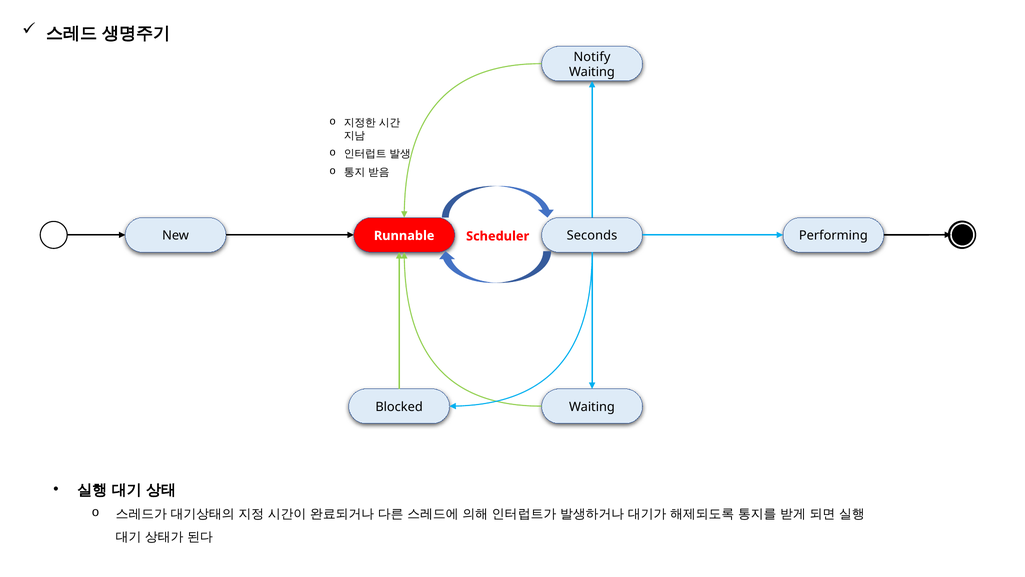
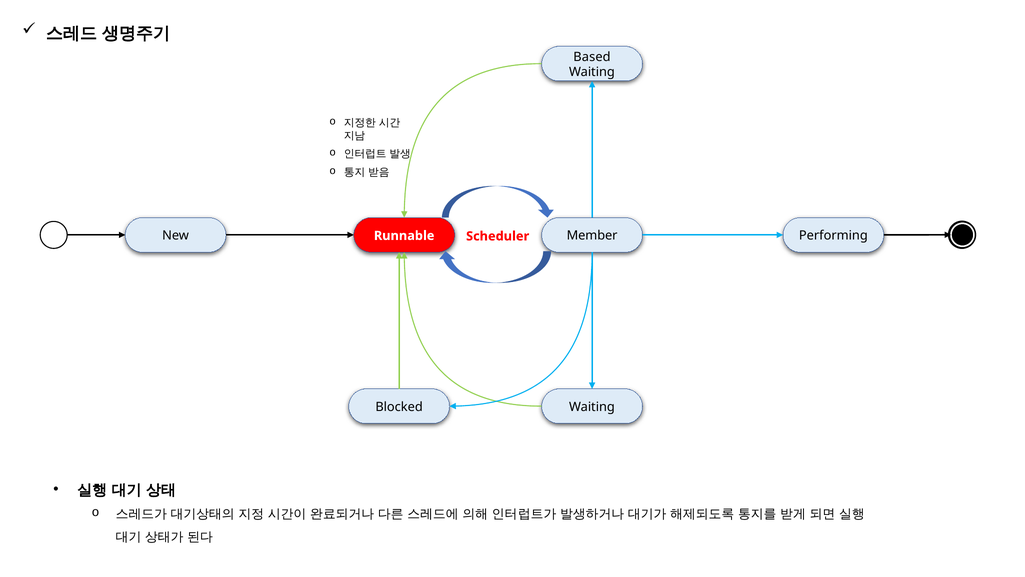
Notify: Notify -> Based
Seconds: Seconds -> Member
